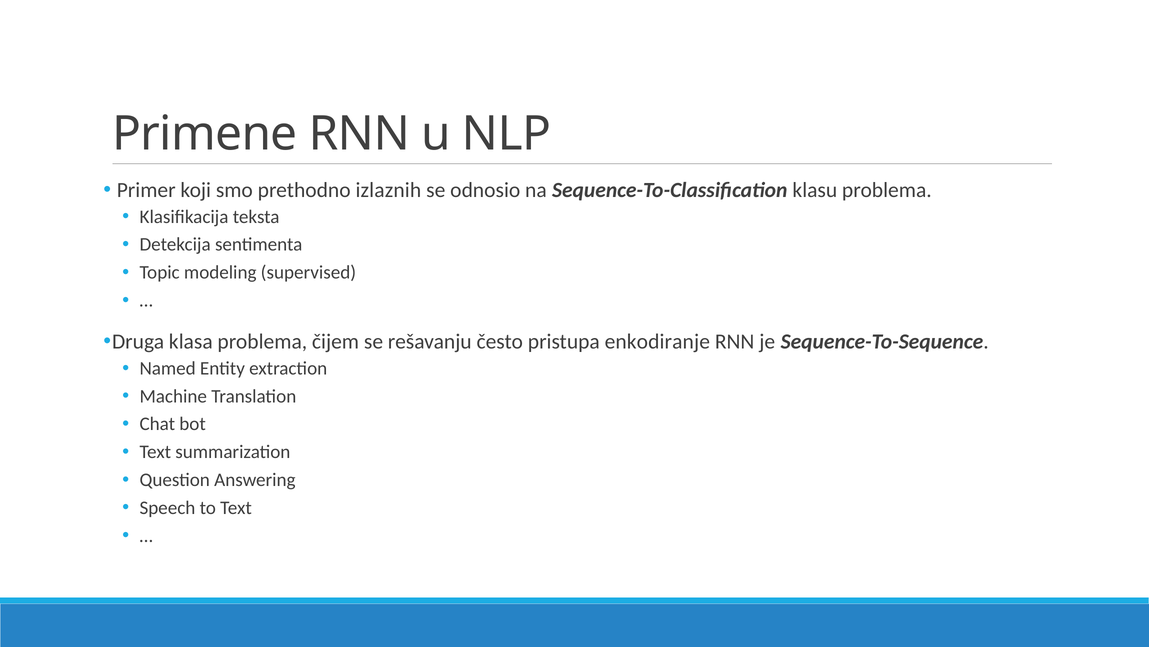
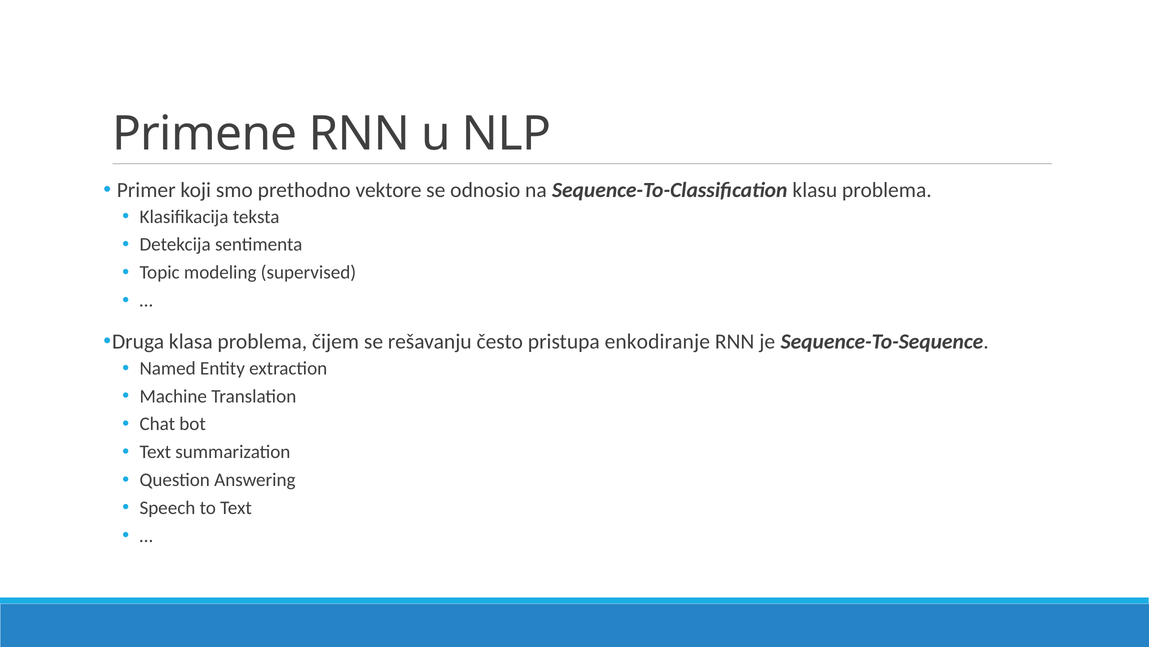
izlaznih: izlaznih -> vektore
